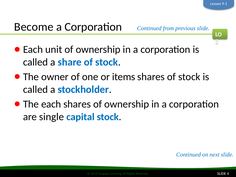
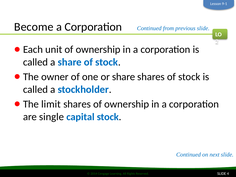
or items: items -> share
each: each -> limit
